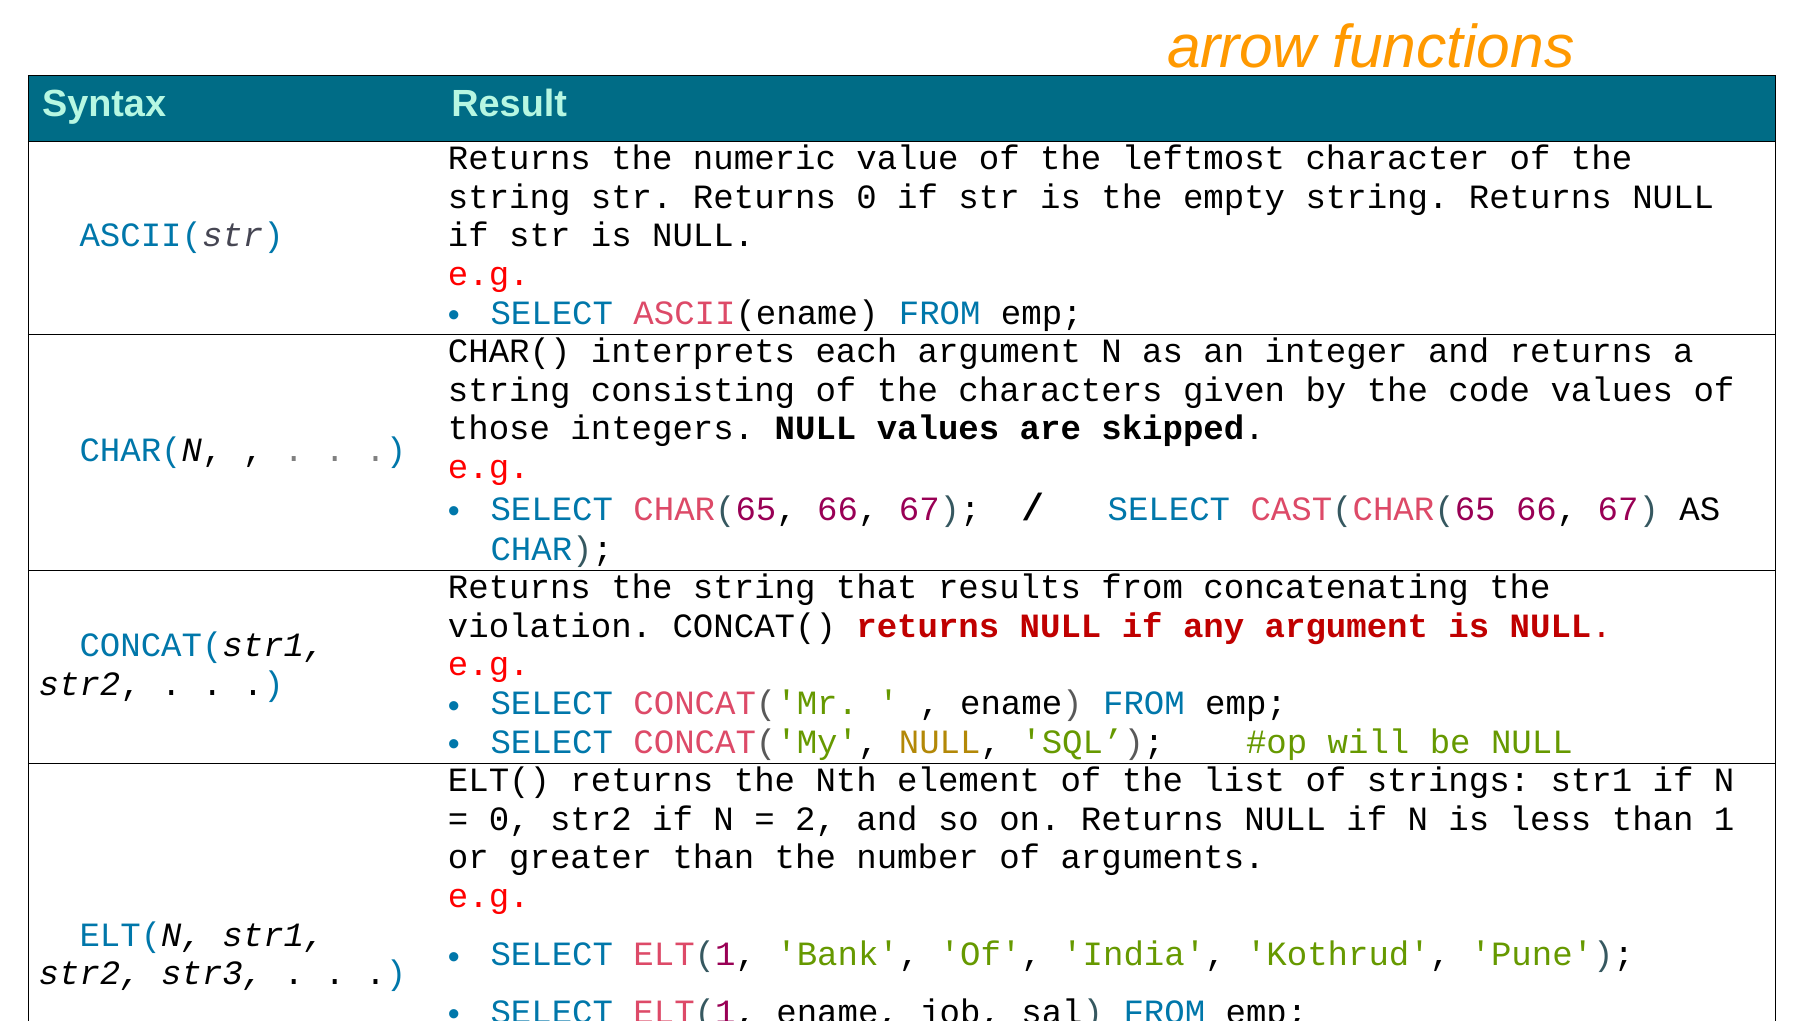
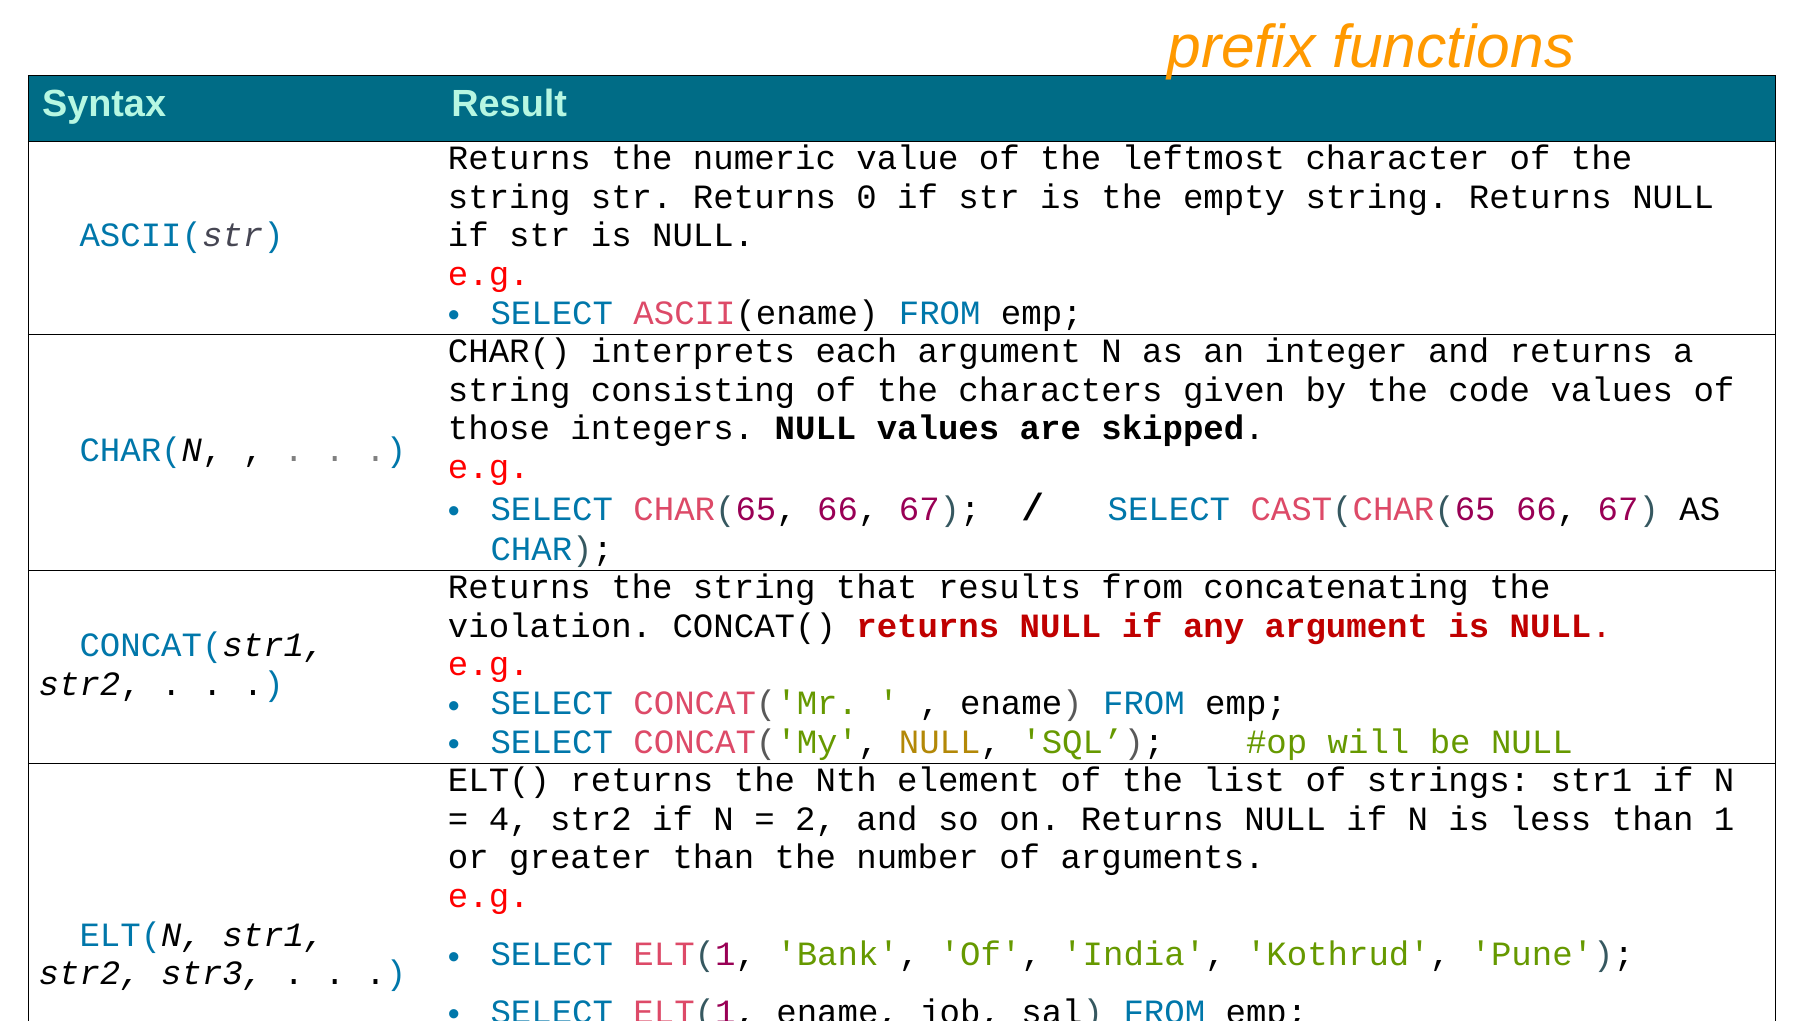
arrow: arrow -> prefix
0 at (509, 819): 0 -> 4
